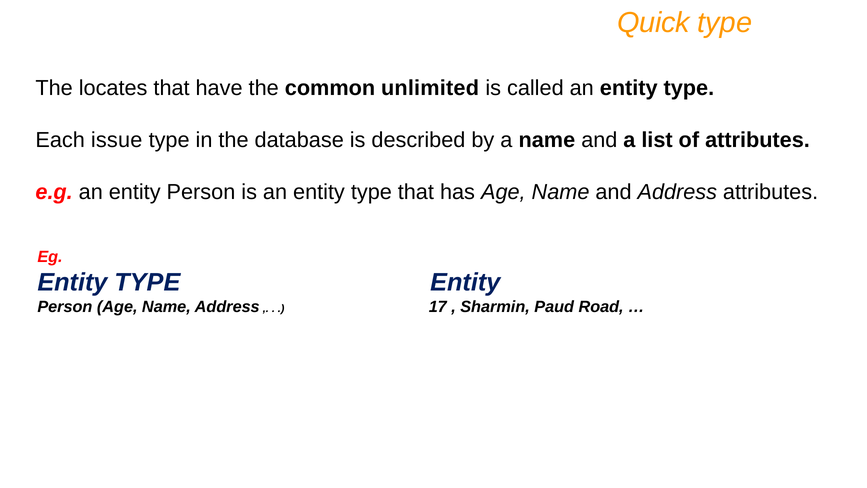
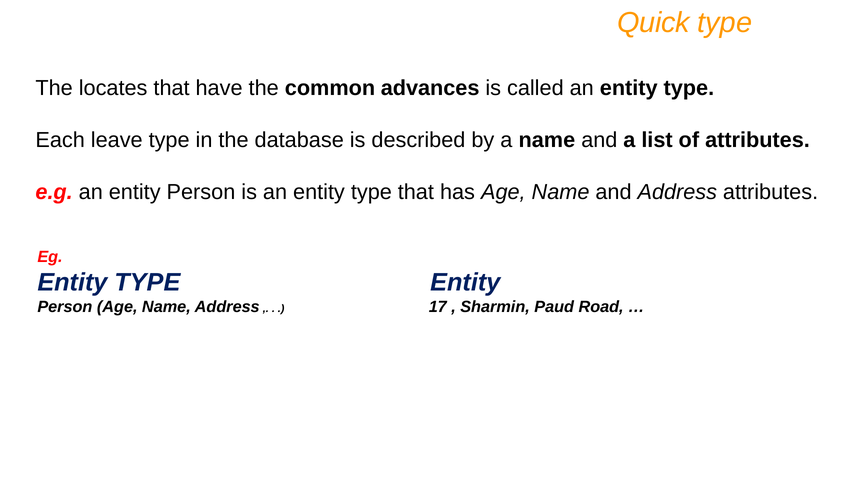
unlimited: unlimited -> advances
issue: issue -> leave
